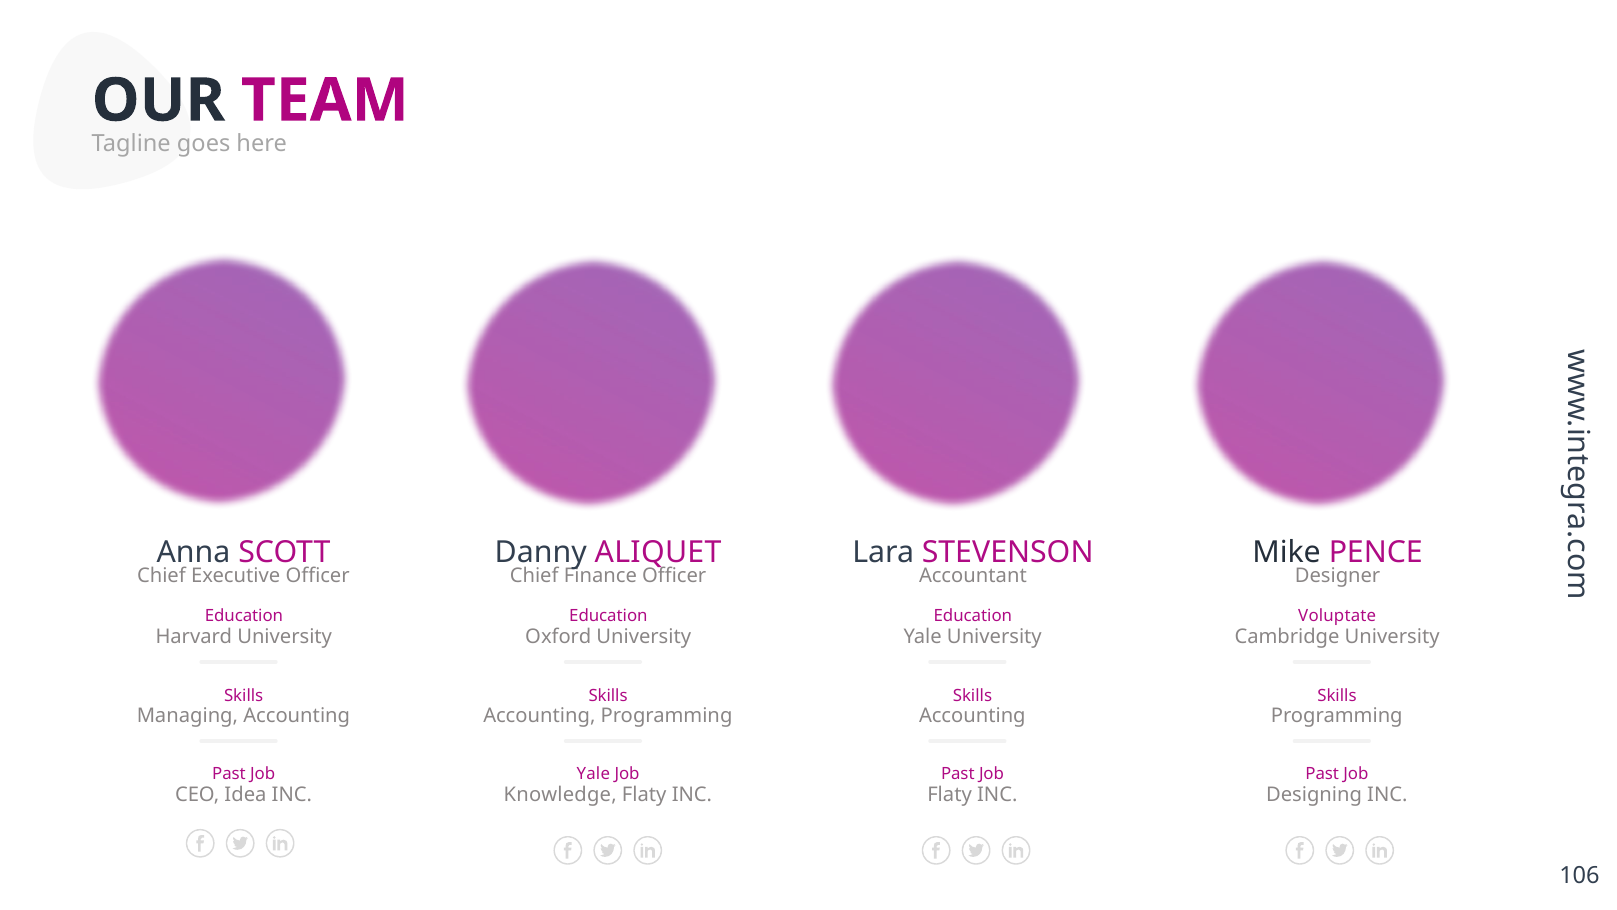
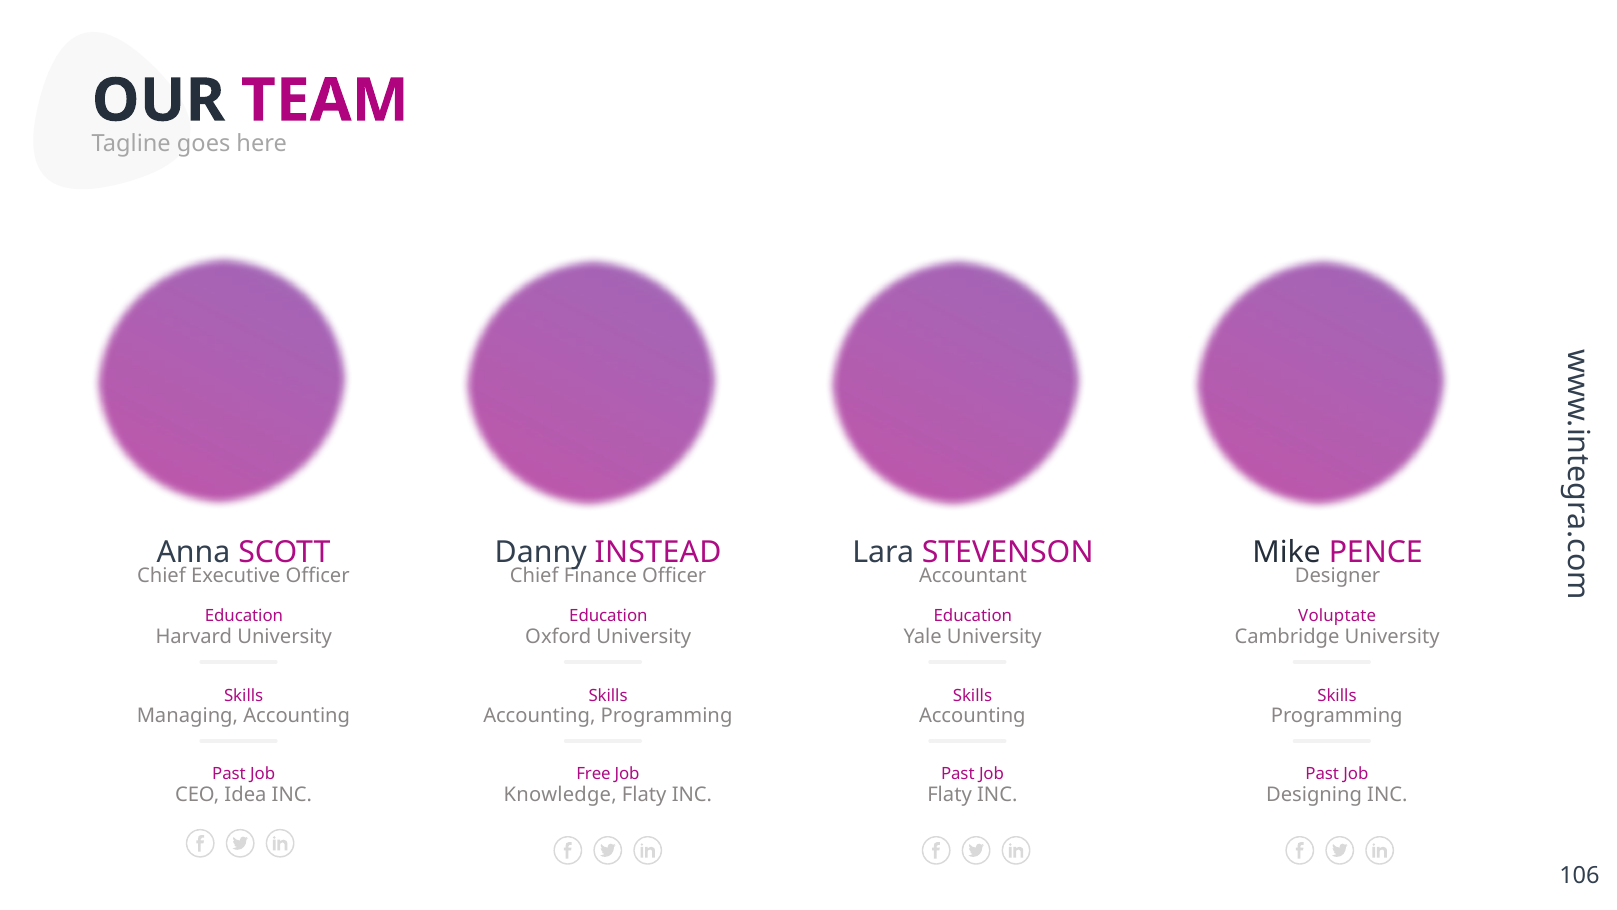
ALIQUET: ALIQUET -> INSTEAD
Yale at (593, 774): Yale -> Free
